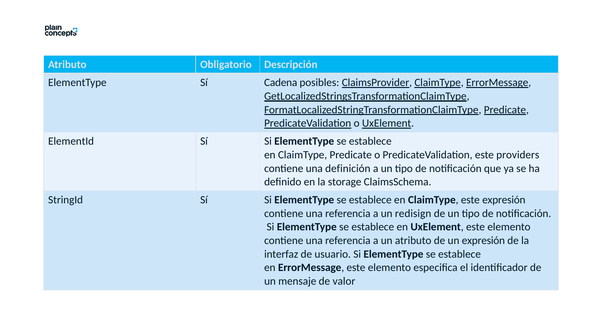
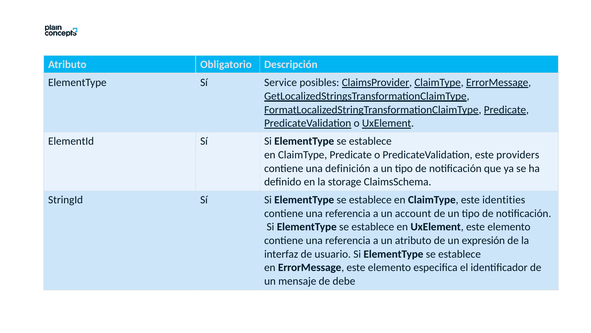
Cadena: Cadena -> Service
este expresión: expresión -> identities
redisign: redisign -> account
valor: valor -> debe
